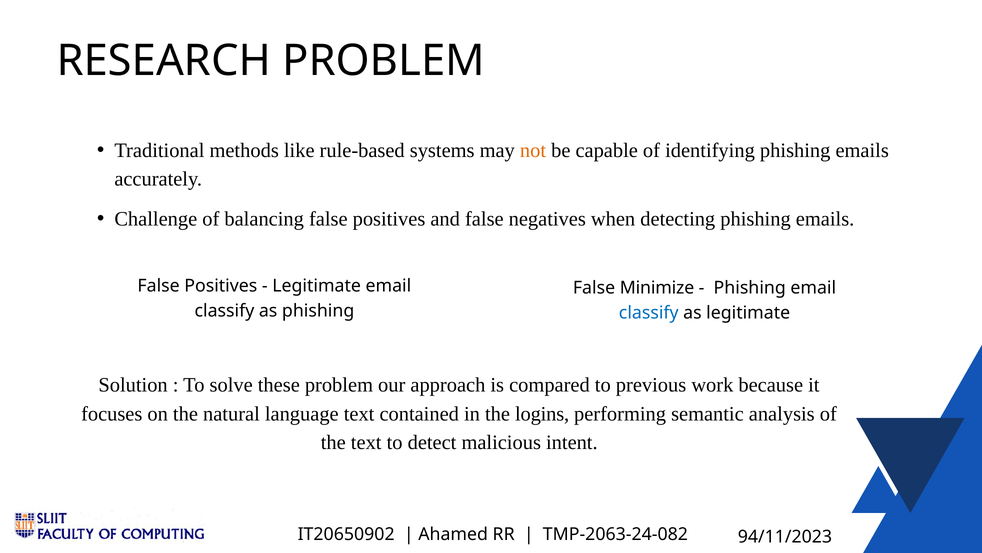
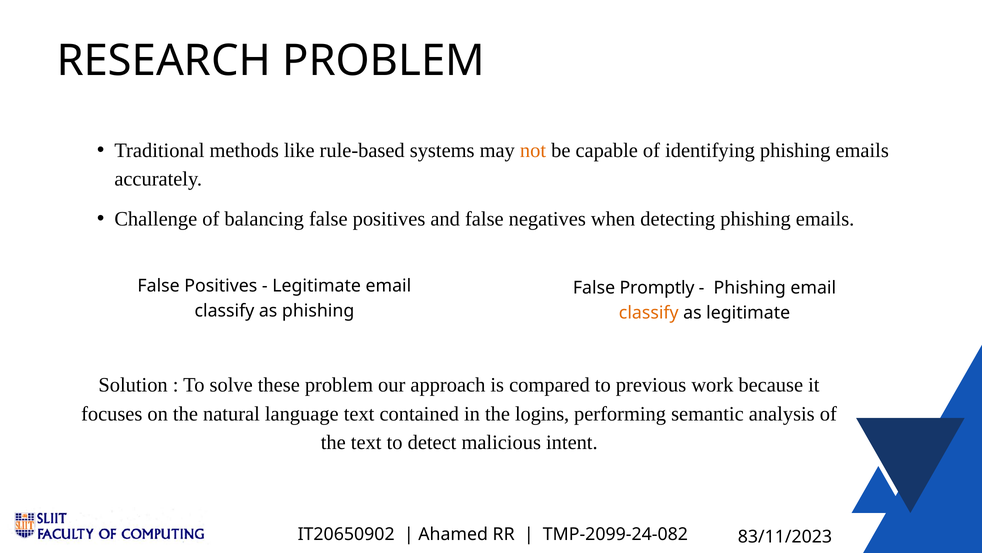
Minimize: Minimize -> Promptly
classify at (649, 312) colour: blue -> orange
TMP-2063-24-082: TMP-2063-24-082 -> TMP-2099-24-082
94/11/2023: 94/11/2023 -> 83/11/2023
